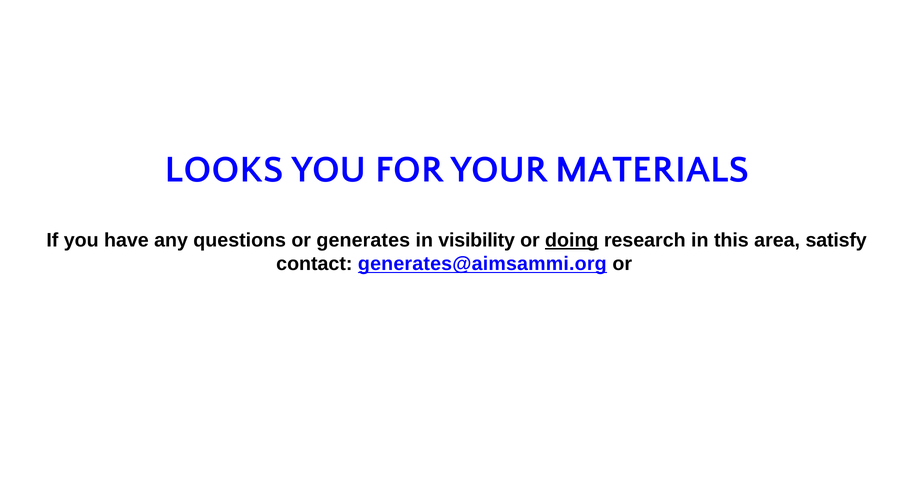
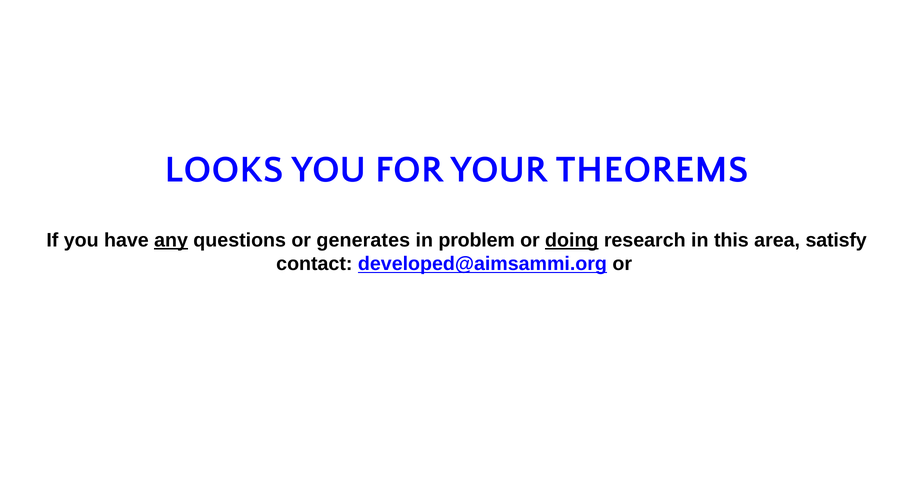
MATERIALS: MATERIALS -> THEOREMS
any underline: none -> present
visibility: visibility -> problem
generates@aimsammi.org: generates@aimsammi.org -> developed@aimsammi.org
